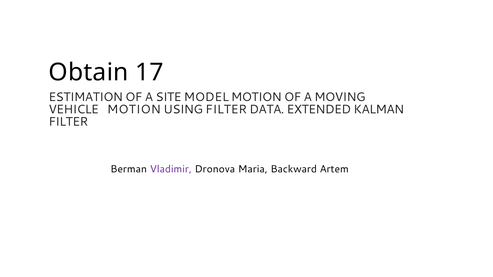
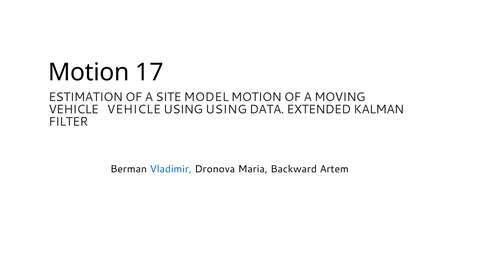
Obtain at (89, 73): Obtain -> Motion
VEHICLE MOTION: MOTION -> VEHICLE
USING FILTER: FILTER -> USING
Vladimir colour: purple -> blue
